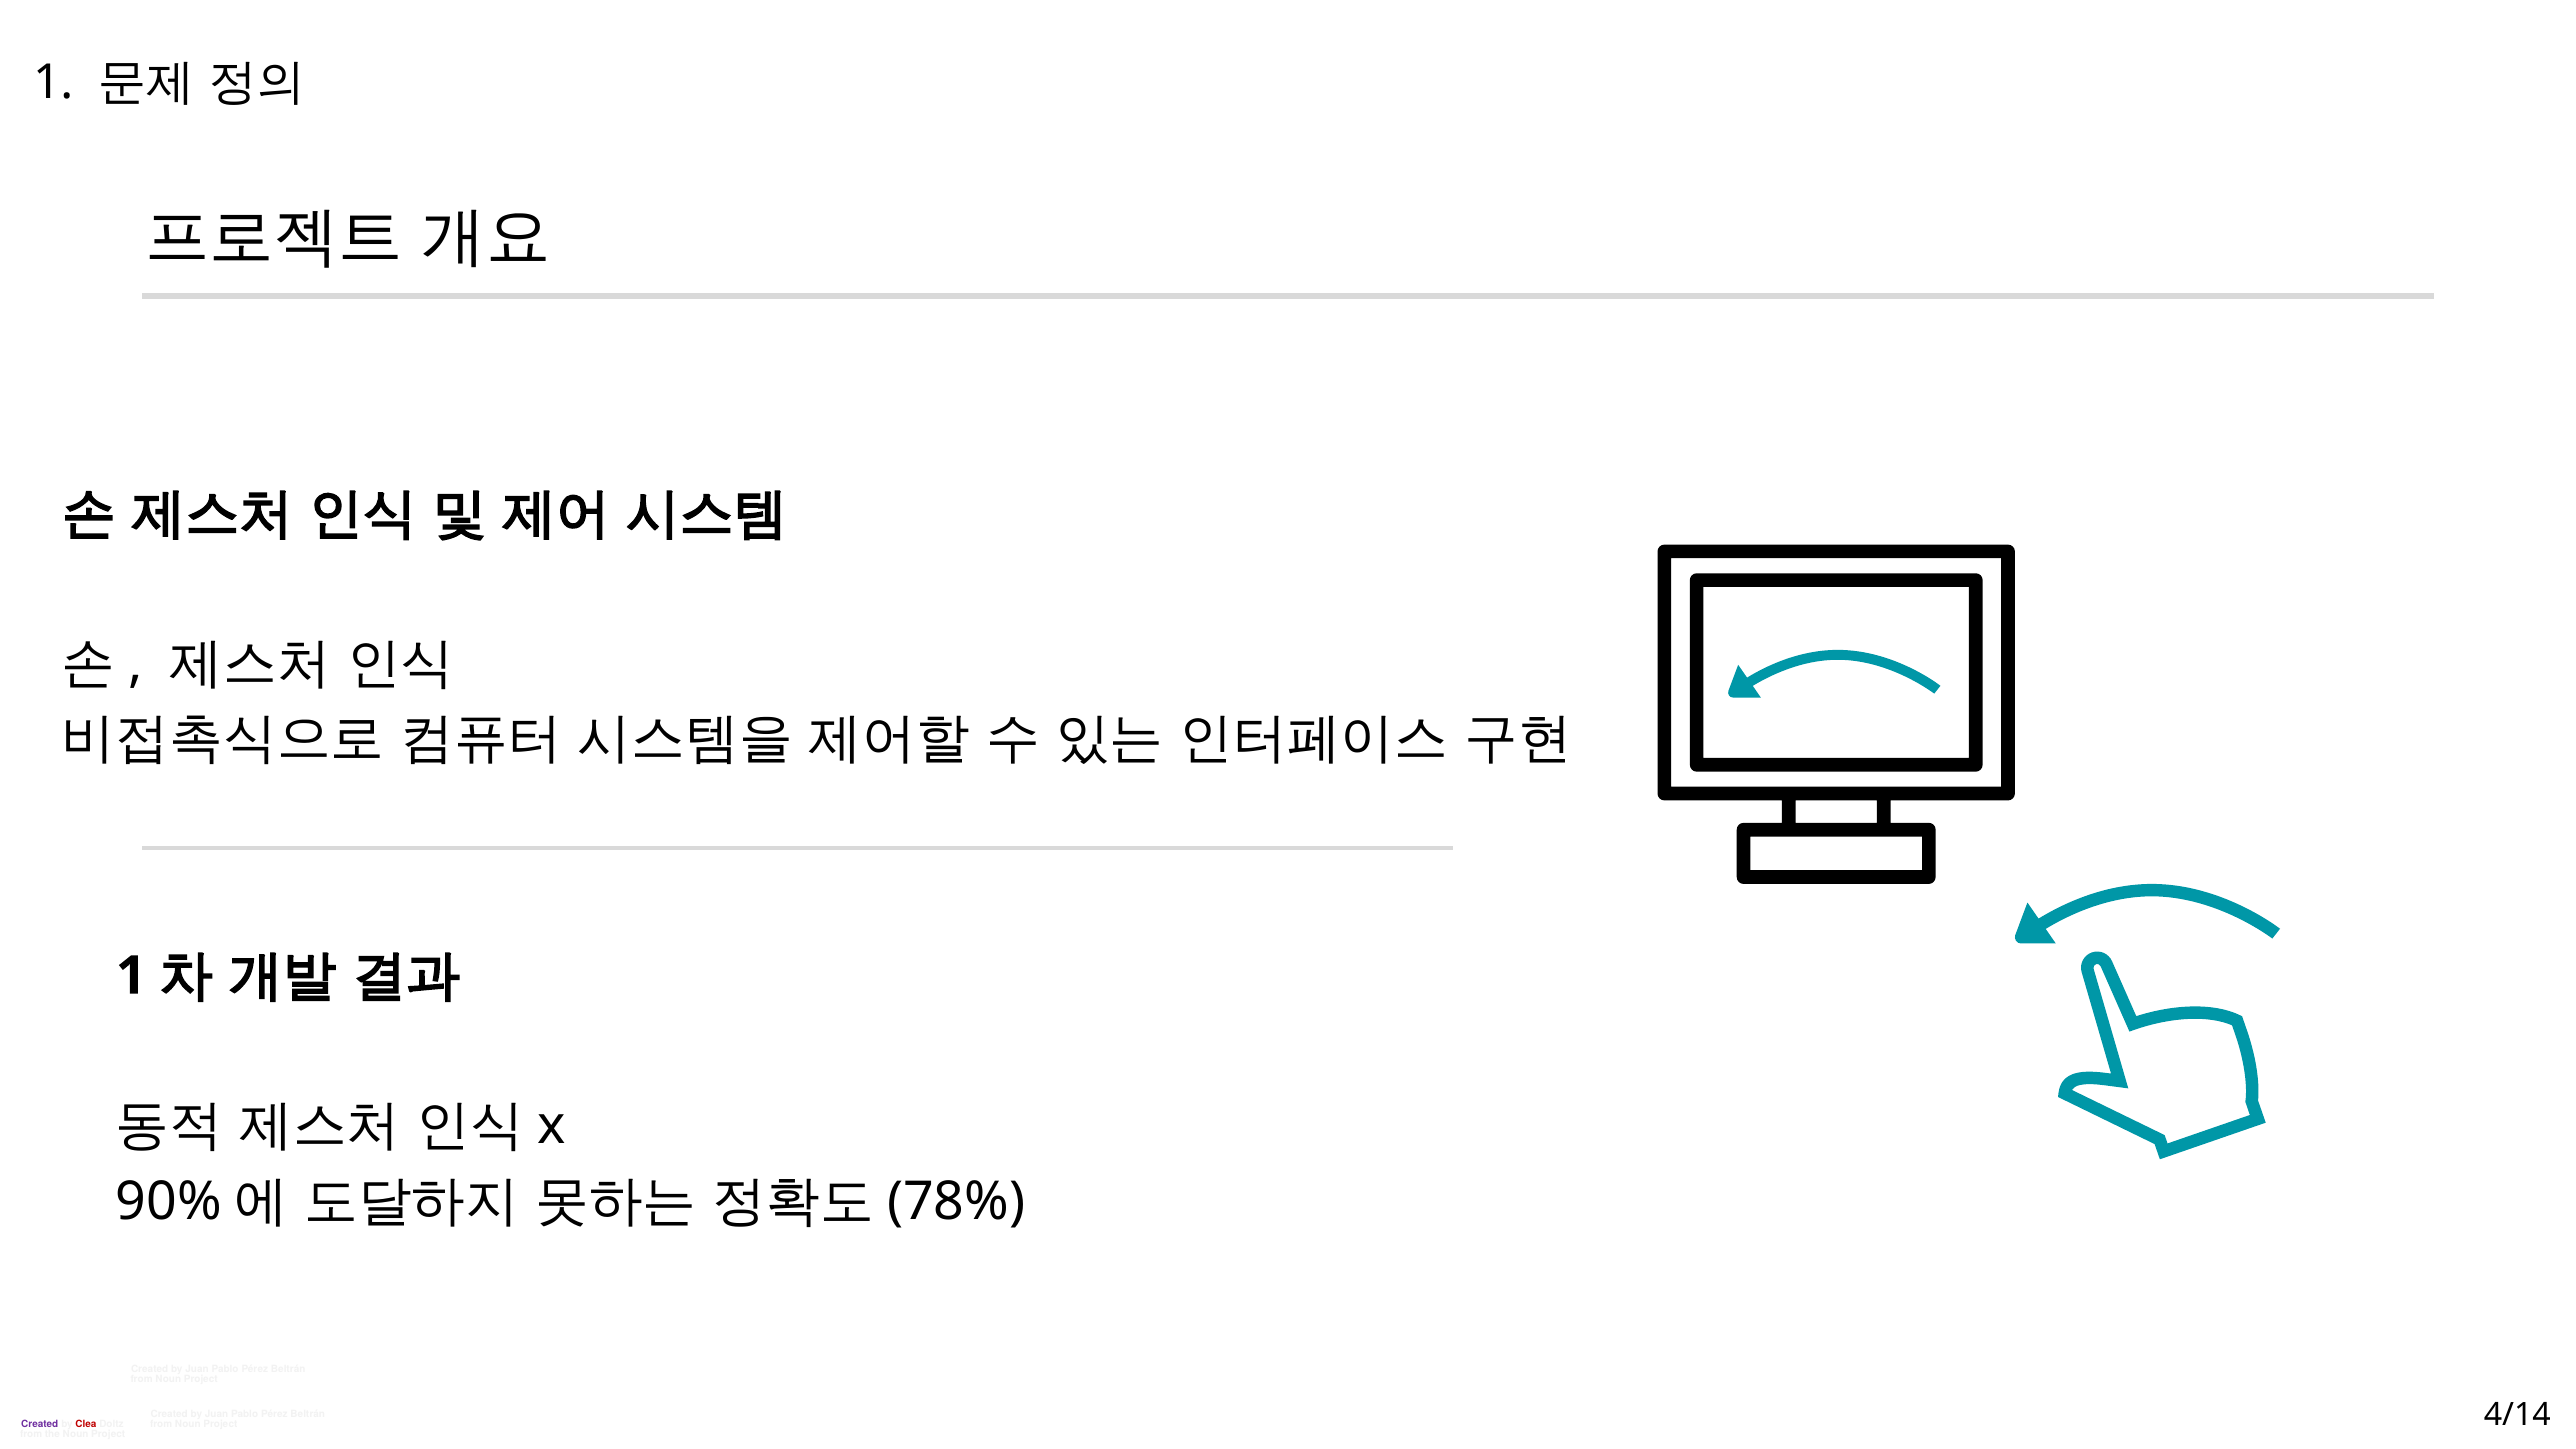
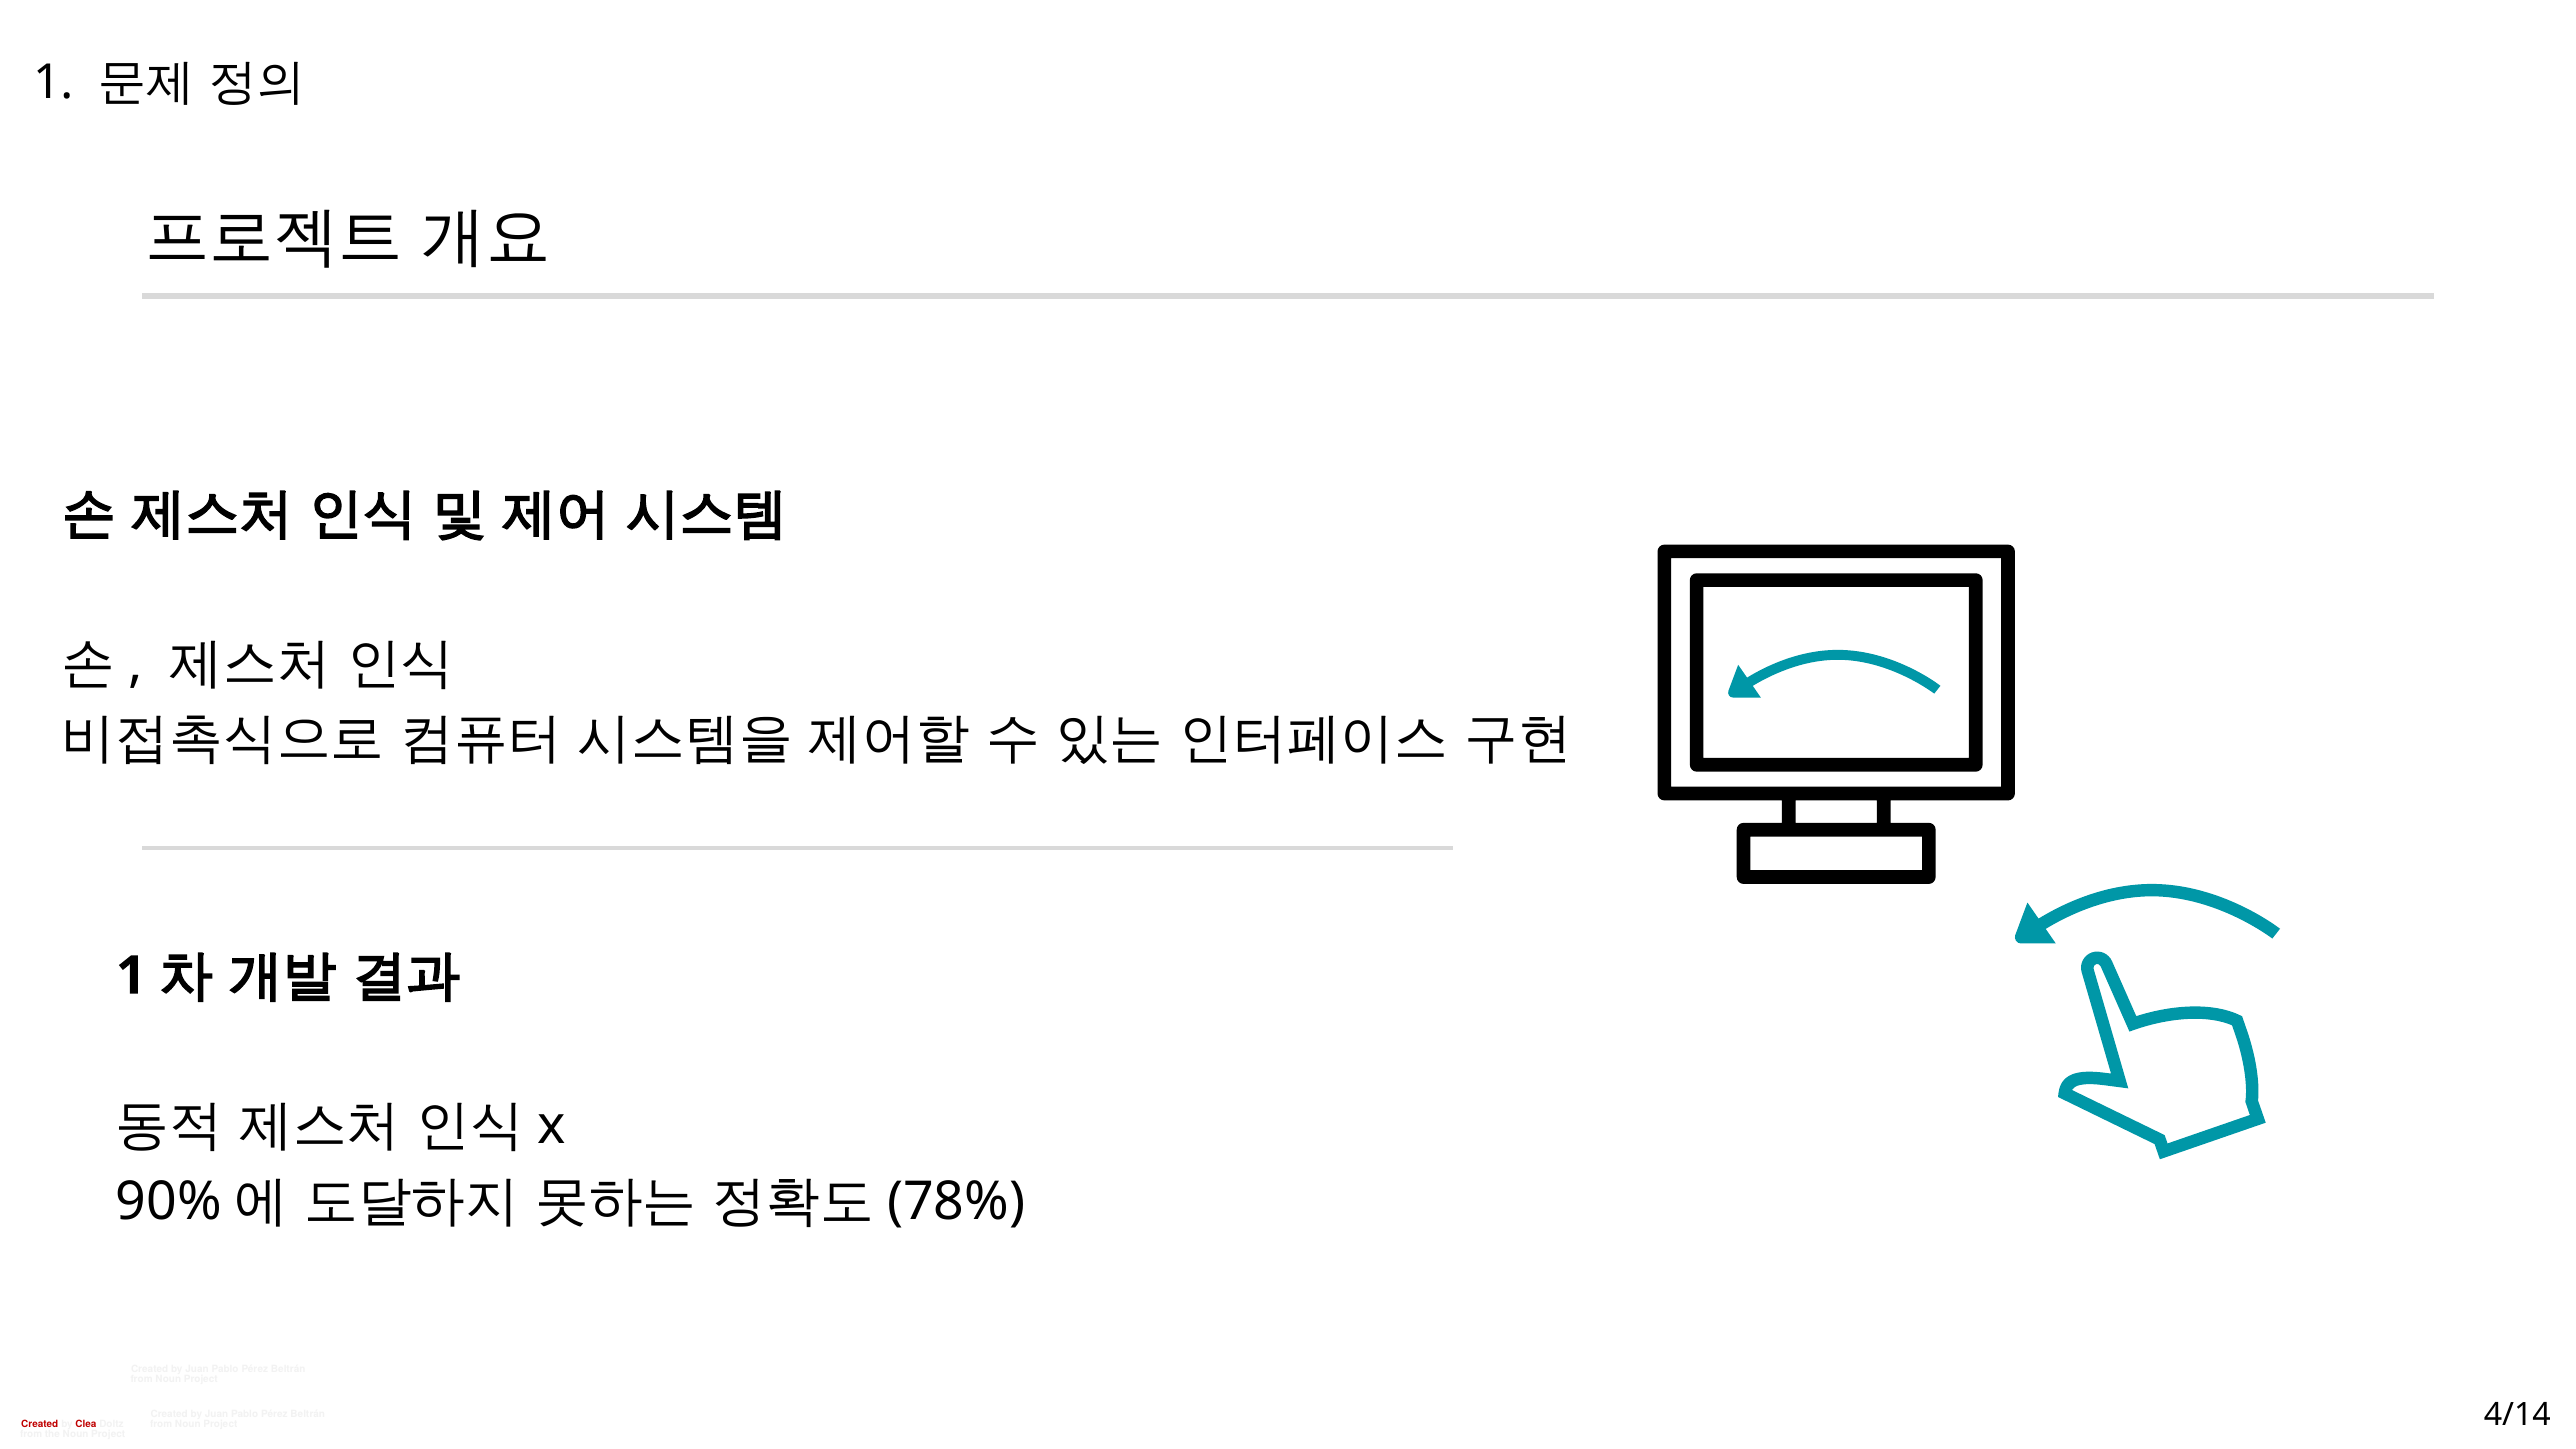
Created at (40, 1424) colour: purple -> red
